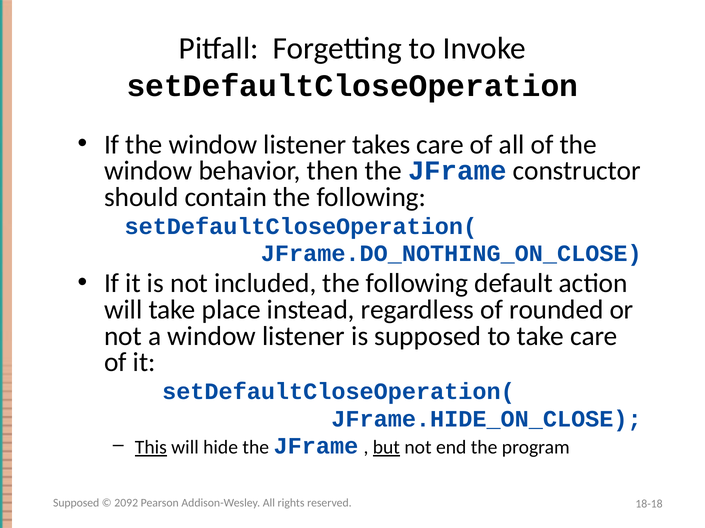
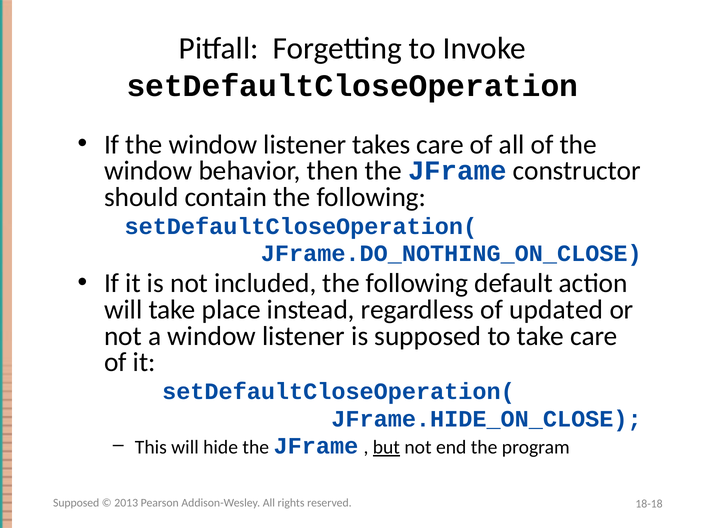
rounded: rounded -> updated
This underline: present -> none
2092: 2092 -> 2013
